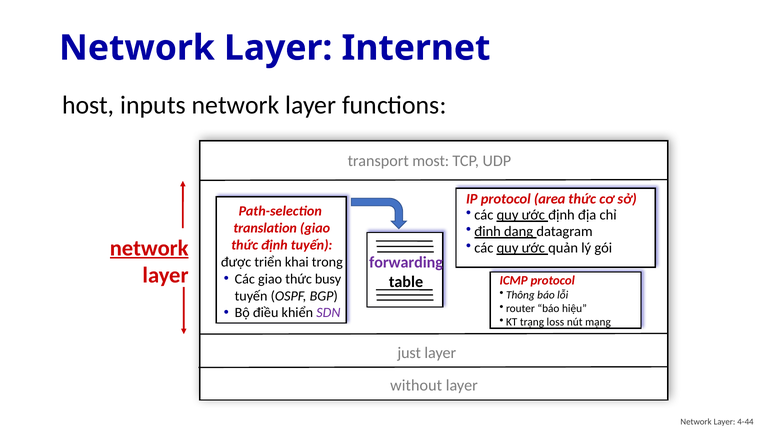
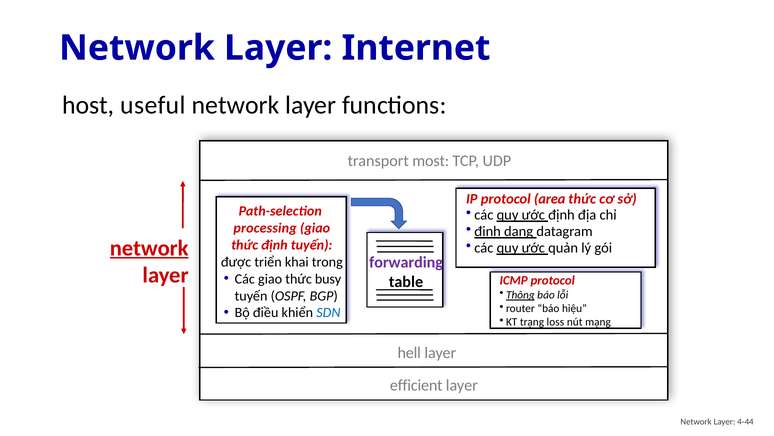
inputs: inputs -> useful
translation: translation -> processing
Thông underline: none -> present
SDN colour: purple -> blue
just: just -> hell
without: without -> efficient
